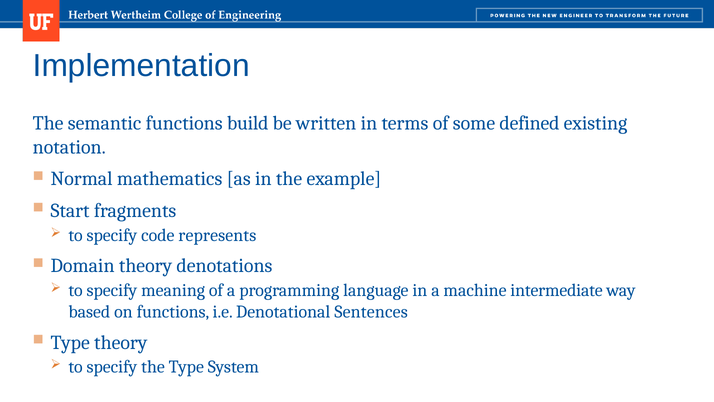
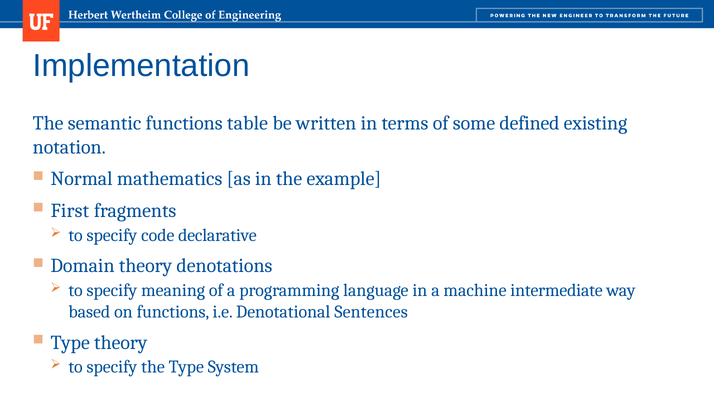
build: build -> table
Start: Start -> First
represents: represents -> declarative
